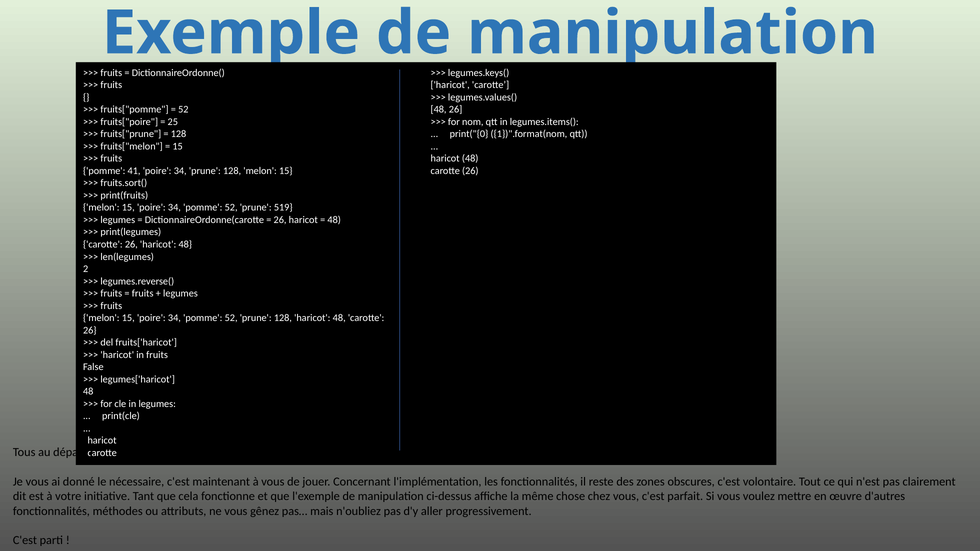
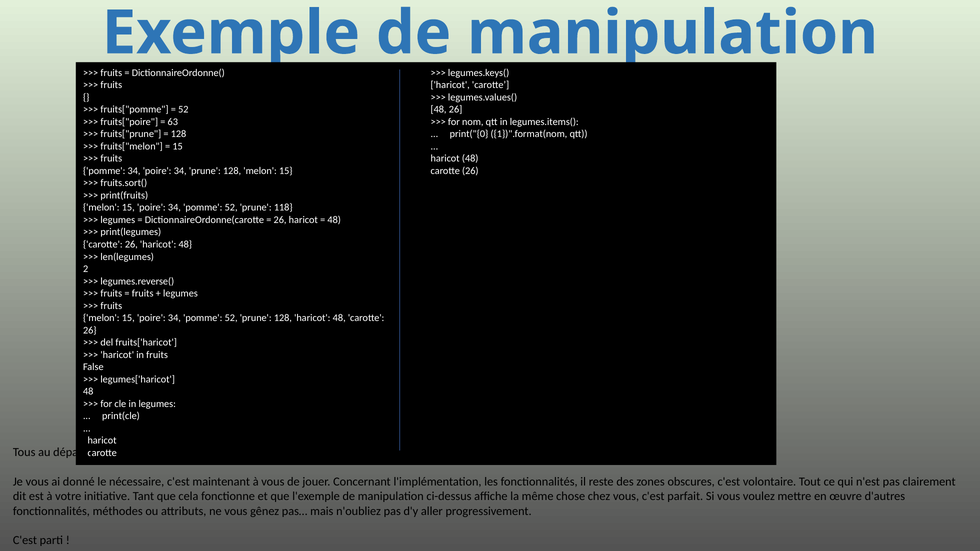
25: 25 -> 63
pomme 41: 41 -> 34
519: 519 -> 118
